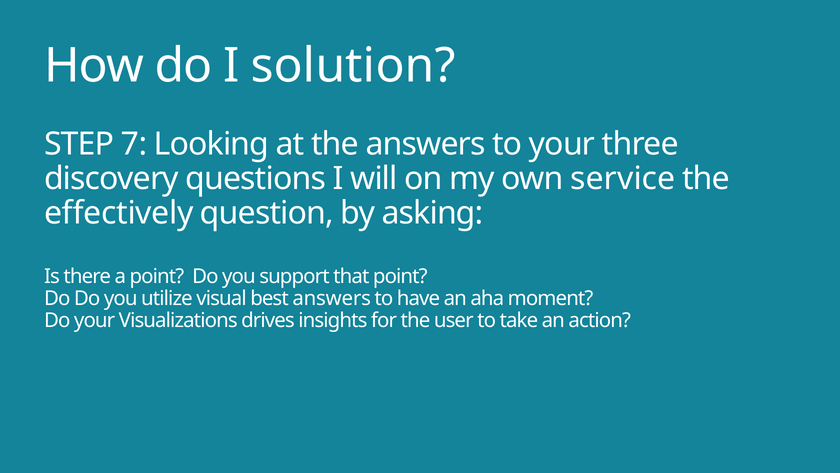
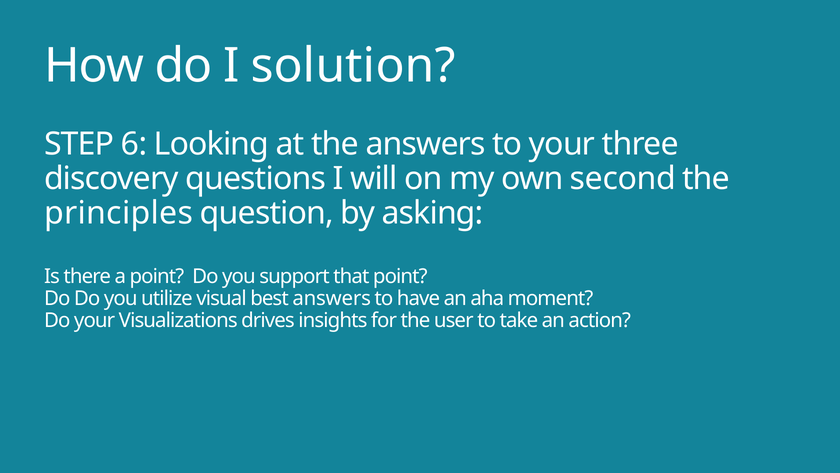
7: 7 -> 6
service: service -> second
effectively: effectively -> principles
